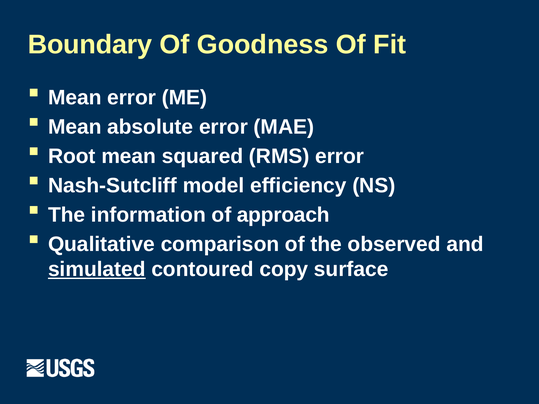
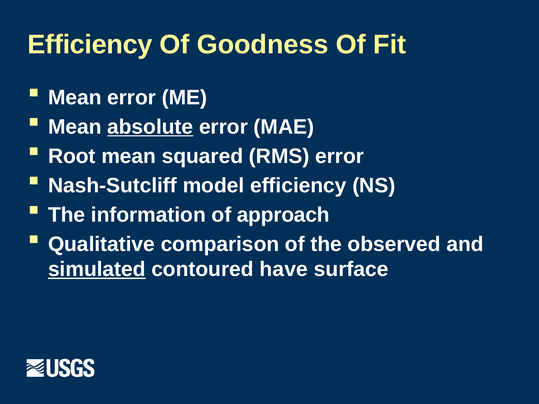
Boundary at (90, 45): Boundary -> Efficiency
absolute underline: none -> present
copy: copy -> have
